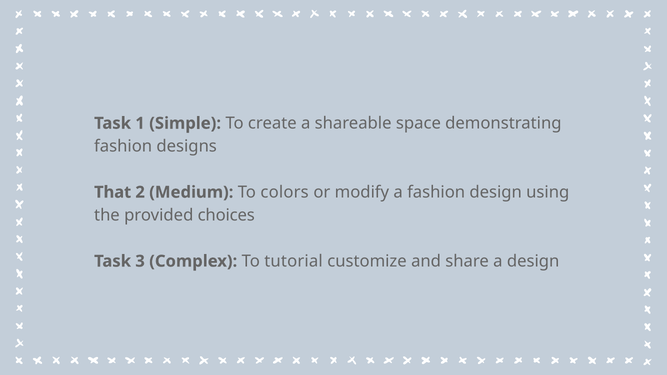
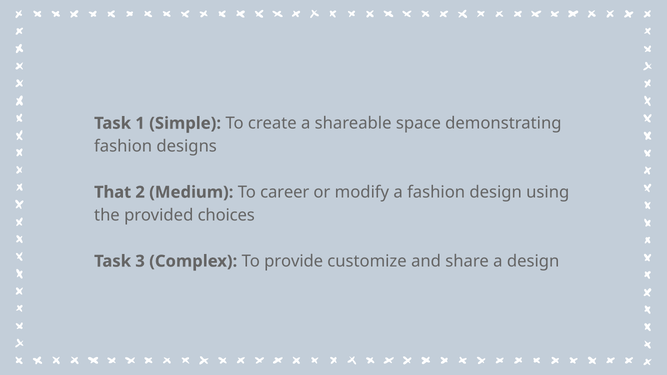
colors: colors -> career
tutorial: tutorial -> provide
